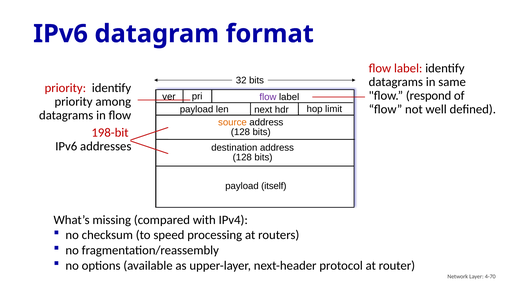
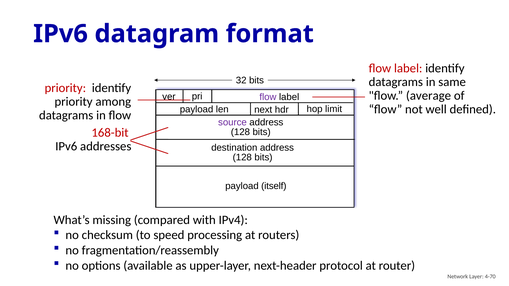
respond: respond -> average
source colour: orange -> purple
198-bit: 198-bit -> 168-bit
